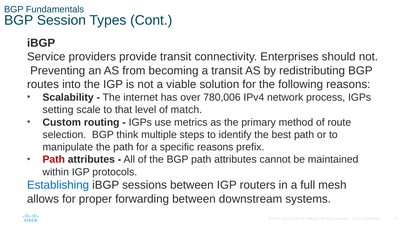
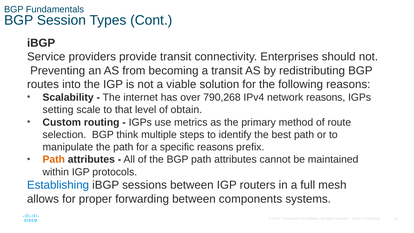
780,006: 780,006 -> 790,268
network process: process -> reasons
match: match -> obtain
Path at (54, 159) colour: red -> orange
downstream: downstream -> components
